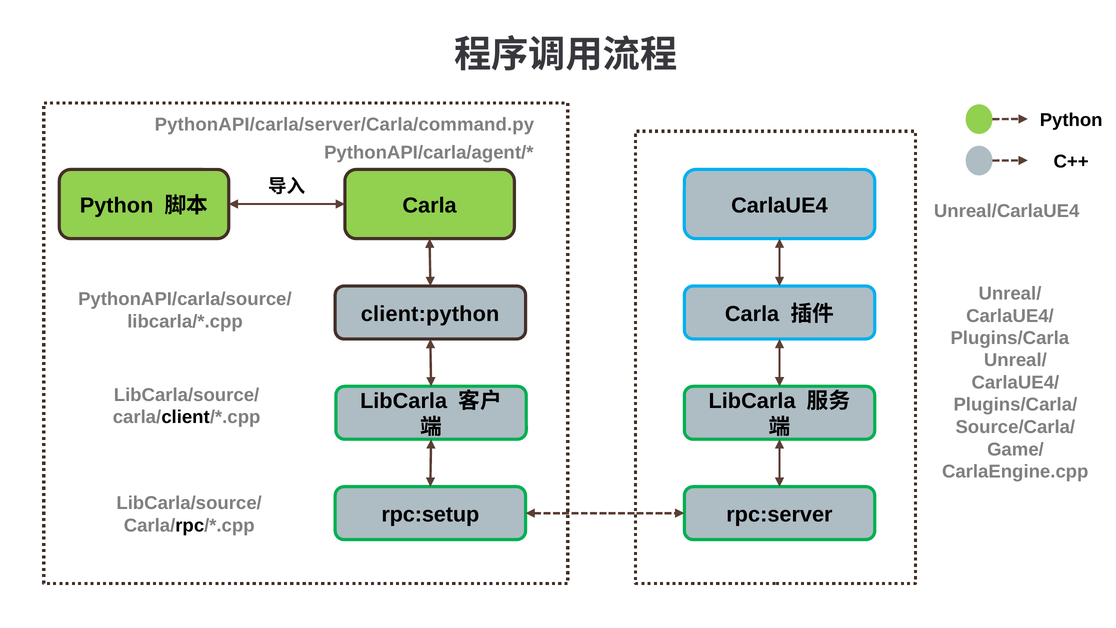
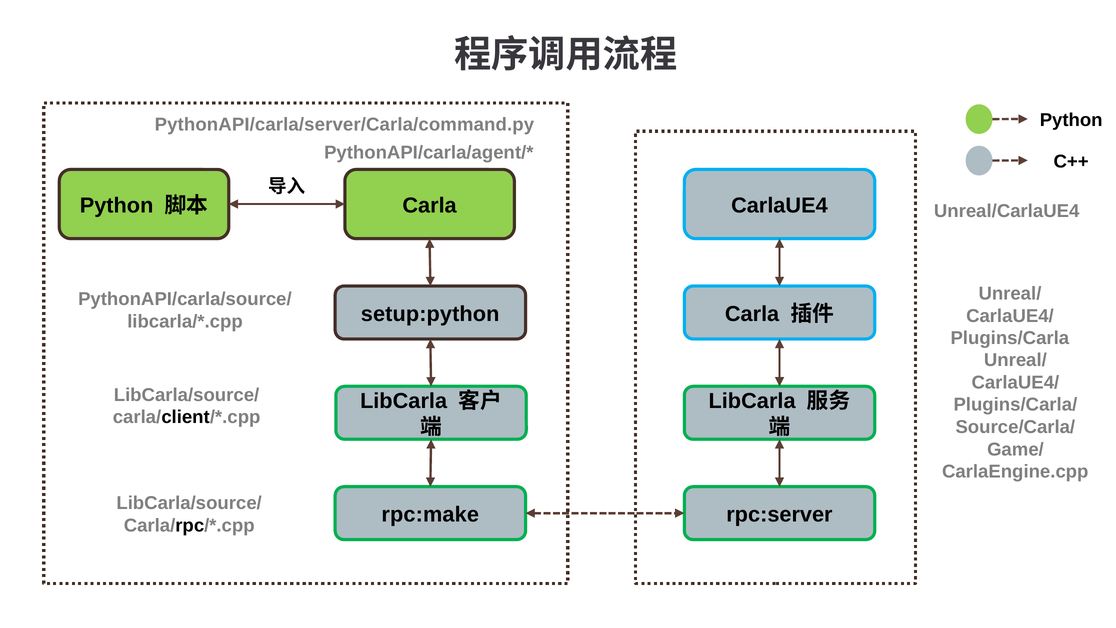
client:python: client:python -> setup:python
rpc:setup: rpc:setup -> rpc:make
